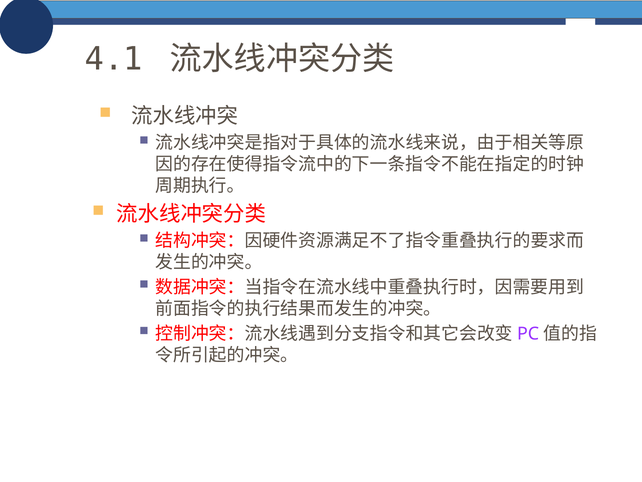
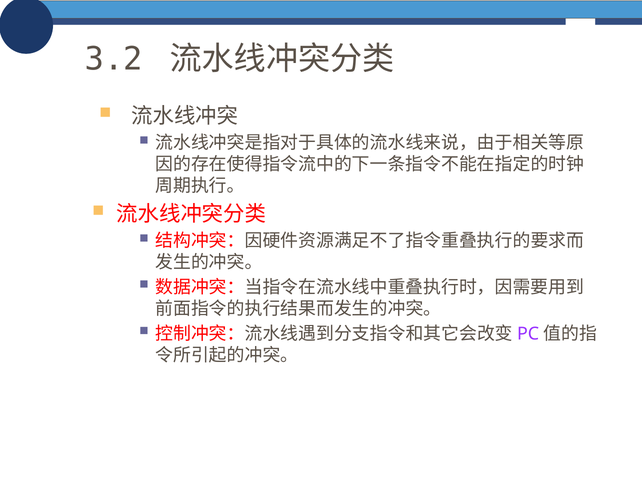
4.1: 4.1 -> 3.2
